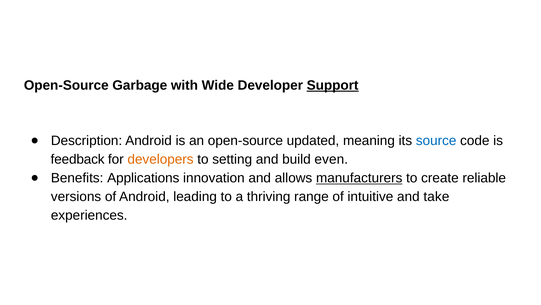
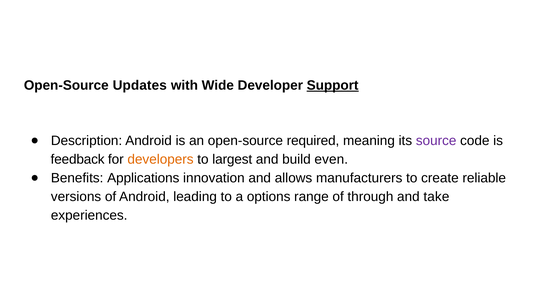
Garbage: Garbage -> Updates
updated: updated -> required
source colour: blue -> purple
setting: setting -> largest
manufacturers underline: present -> none
thriving: thriving -> options
intuitive: intuitive -> through
